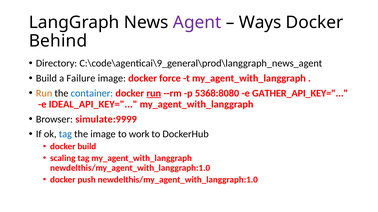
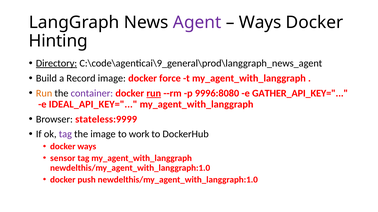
Behind: Behind -> Hinting
Directory underline: none -> present
Failure: Failure -> Record
container colour: blue -> purple
5368:8080: 5368:8080 -> 9996:8080
simulate:9999: simulate:9999 -> stateless:9999
tag at (65, 134) colour: blue -> purple
docker build: build -> ways
scaling: scaling -> sensor
